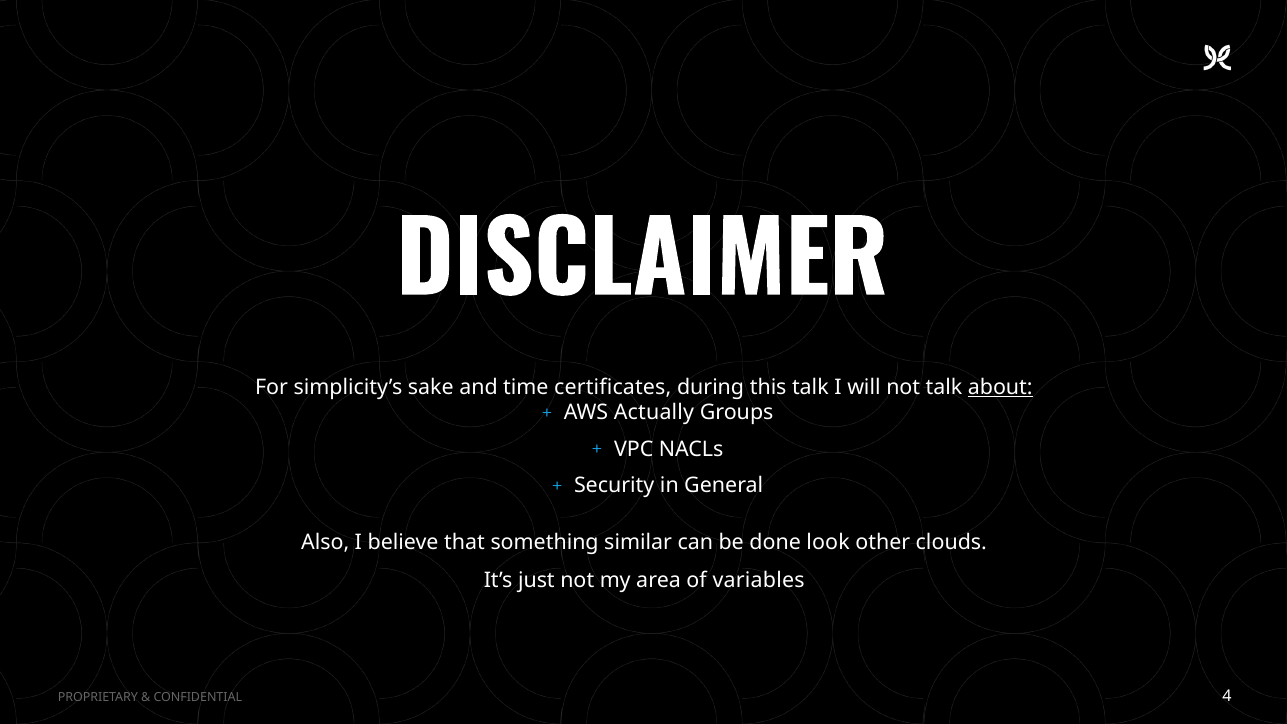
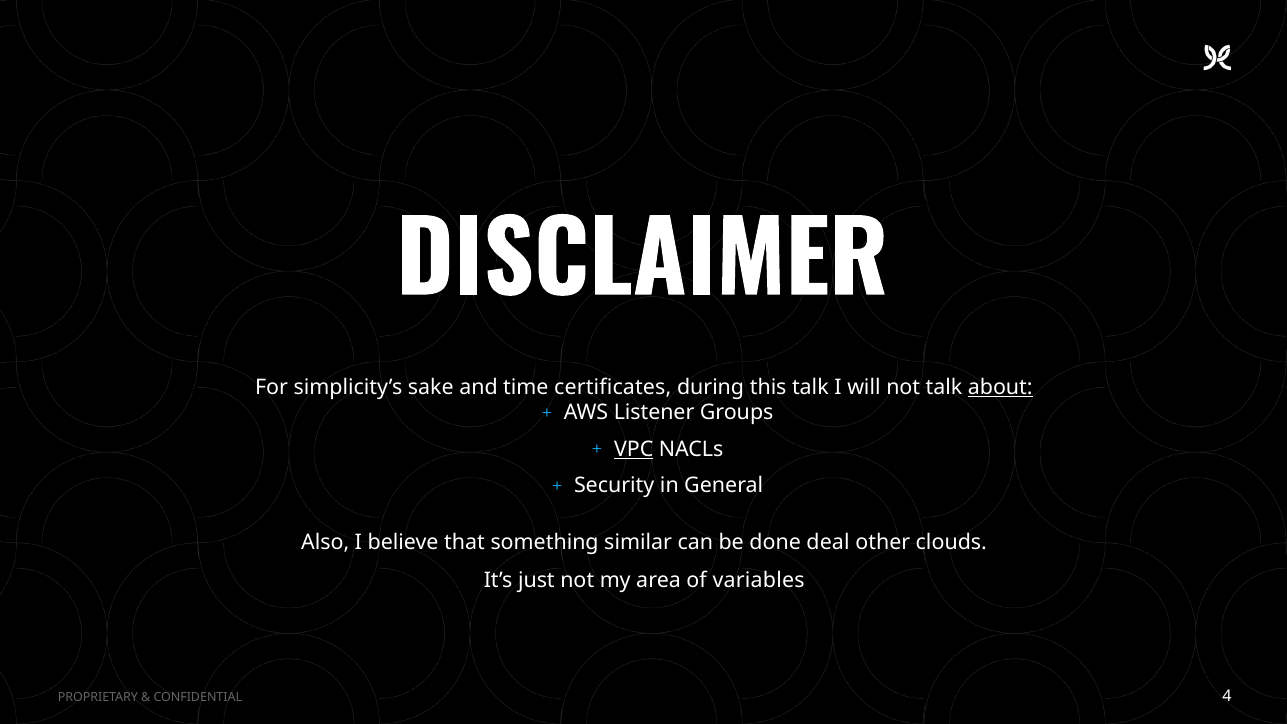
Actually: Actually -> Listener
VPC underline: none -> present
look: look -> deal
